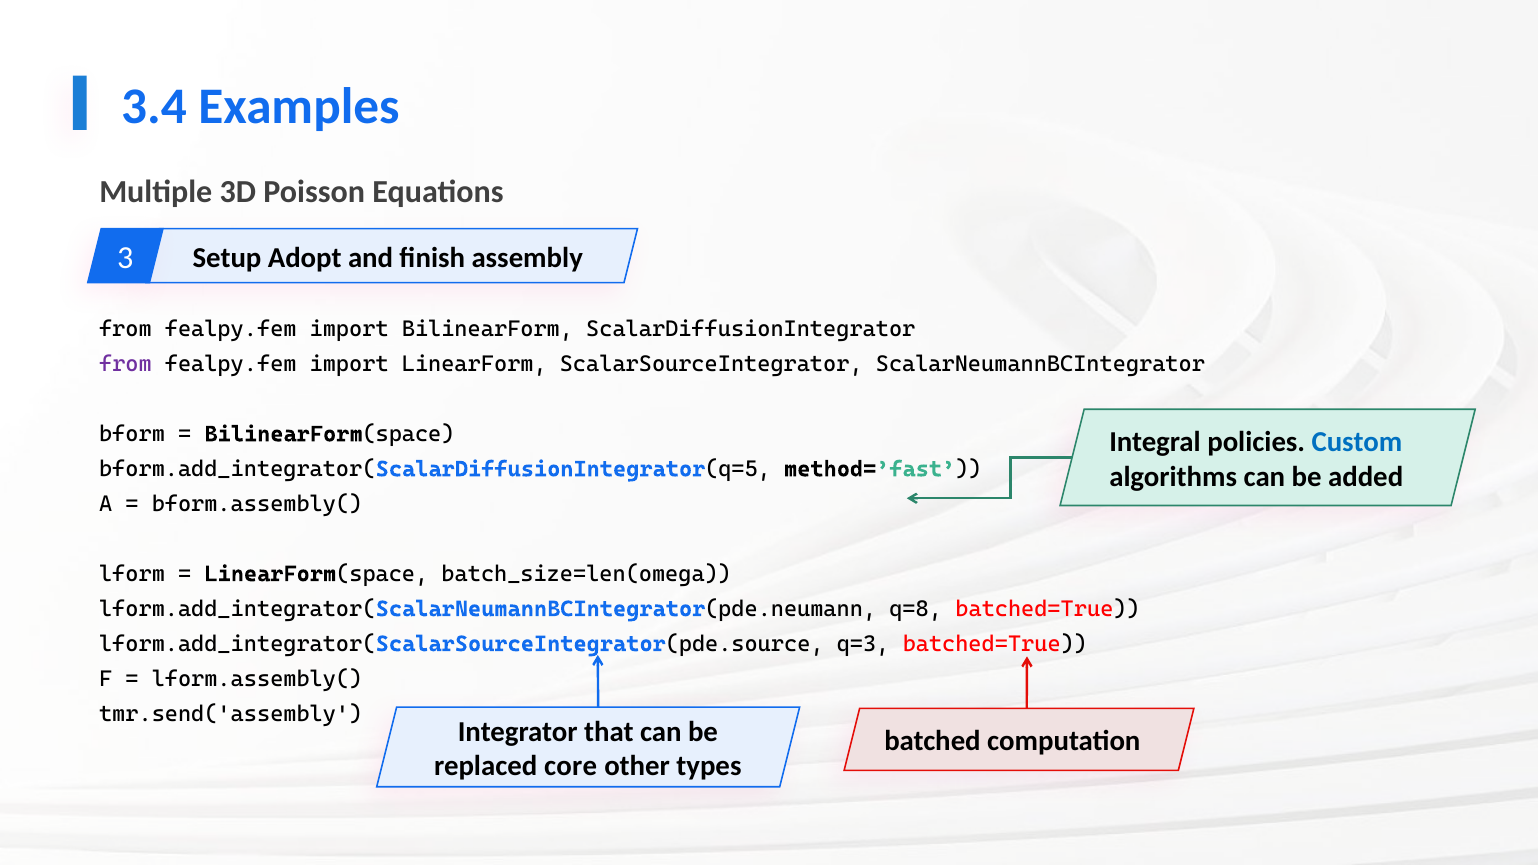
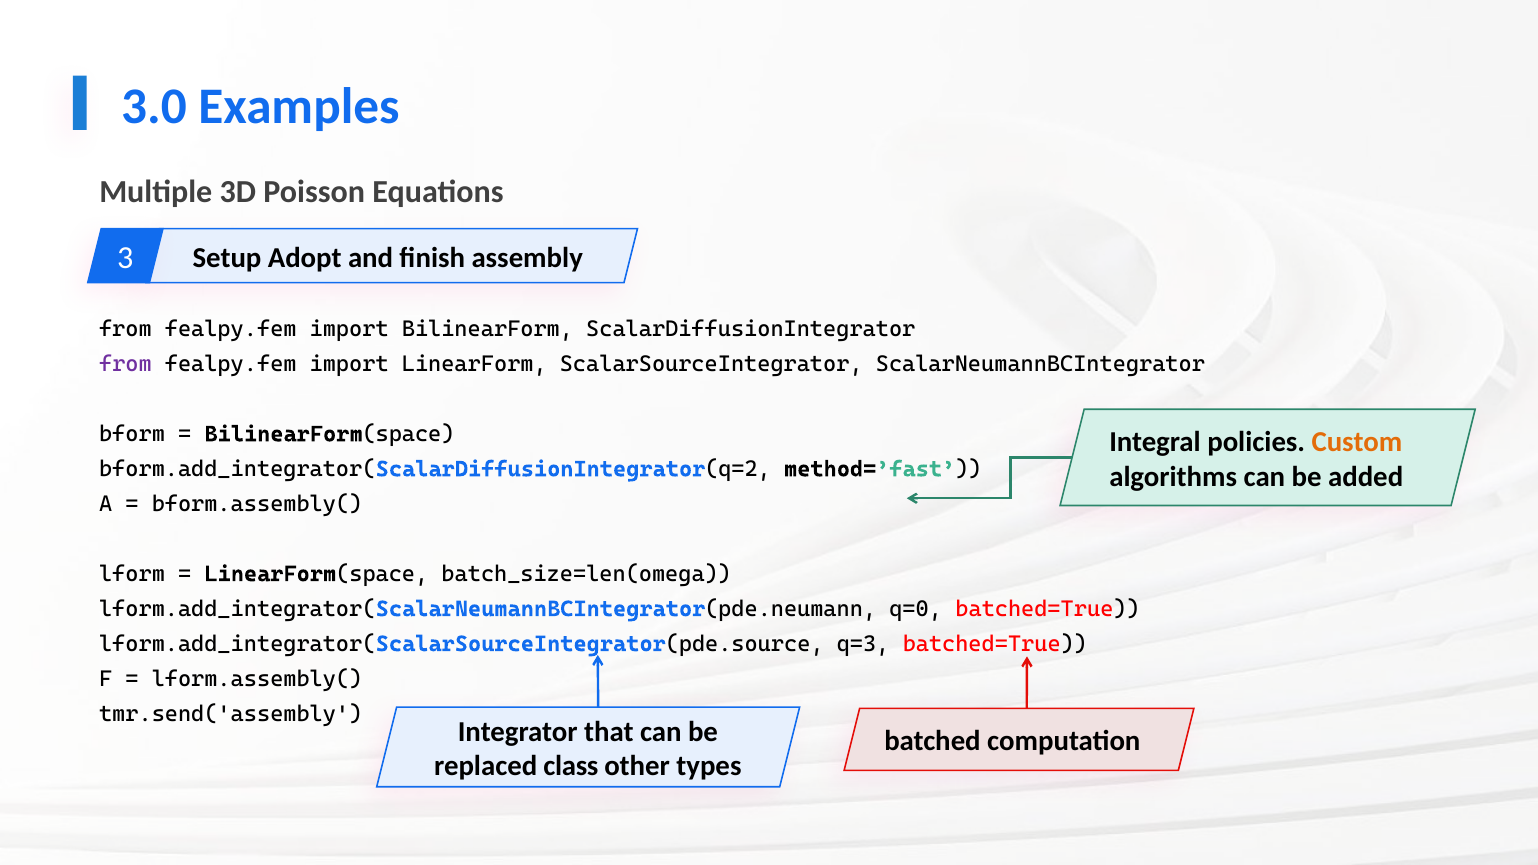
3.4: 3.4 -> 3.0
Custom colour: blue -> orange
q=5: q=5 -> q=2
q=8: q=8 -> q=0
core: core -> class
